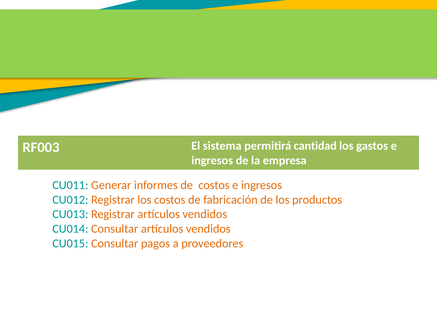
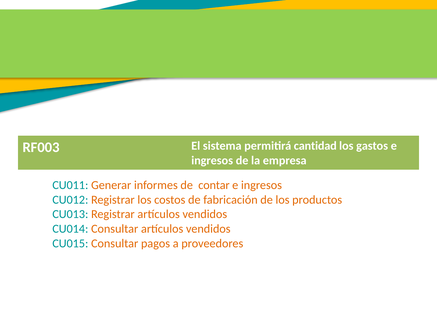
de costos: costos -> contar
